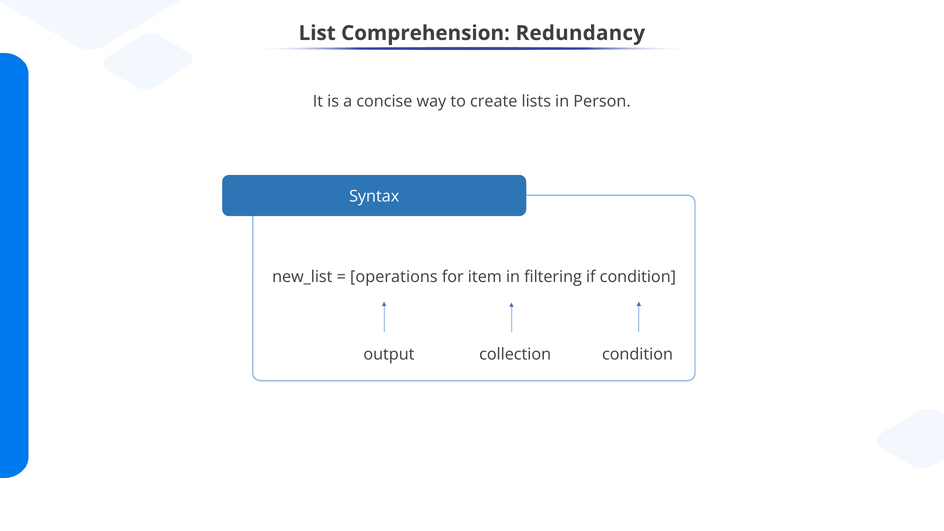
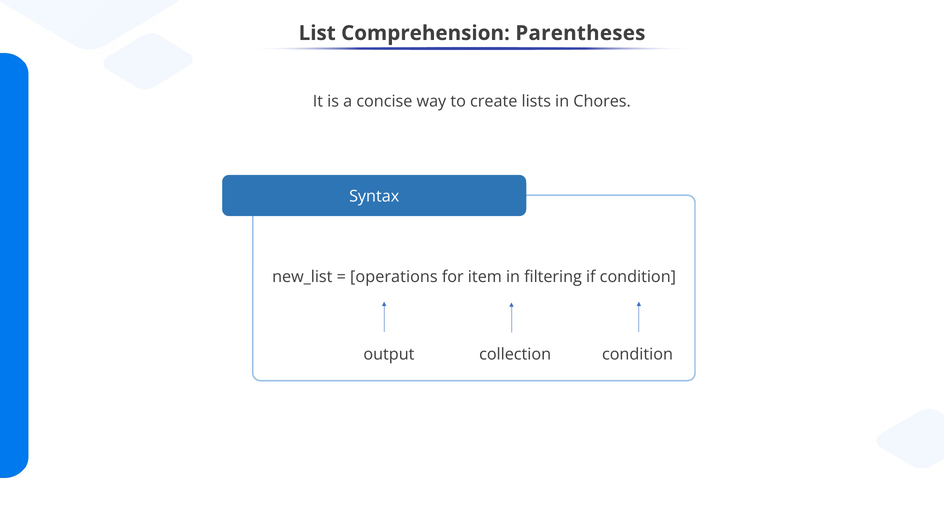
Redundancy: Redundancy -> Parentheses
Person: Person -> Chores
